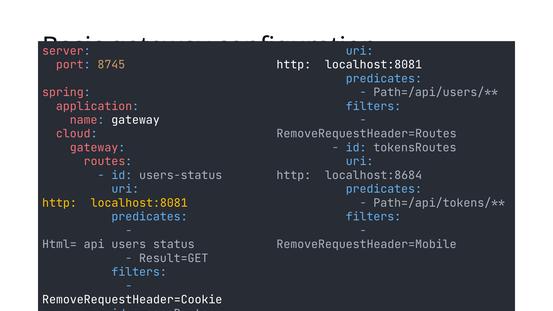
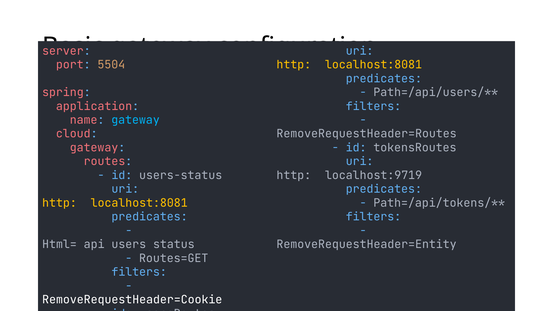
8745: 8745 -> 5504
http://localhost:8081 at (349, 65) colour: white -> yellow
gateway at (136, 120) colour: white -> light blue
http://localhost:8684: http://localhost:8684 -> http://localhost:9719
RemoveRequestHeader=Mobile: RemoveRequestHeader=Mobile -> RemoveRequestHeader=Entity
Result=GET: Result=GET -> Routes=GET
